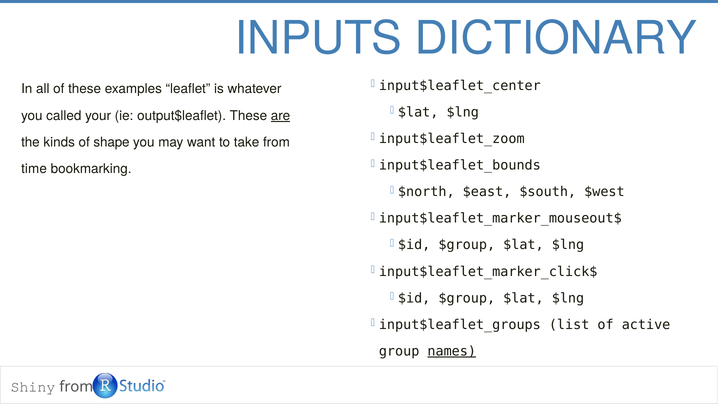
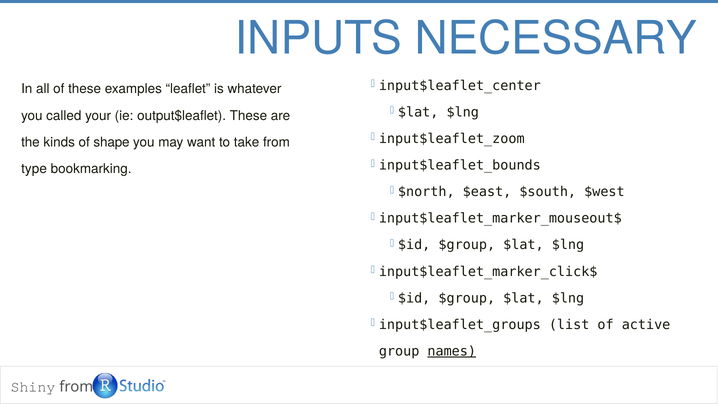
DICTIONARY: DICTIONARY -> NECESSARY
are underline: present -> none
time: time -> type
